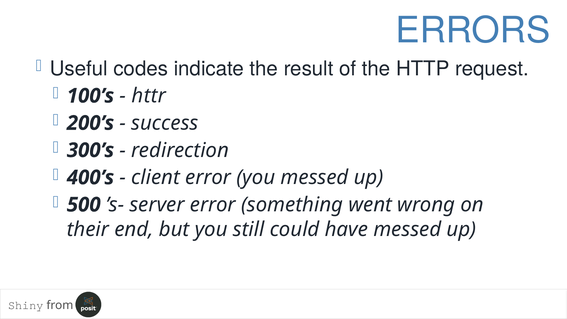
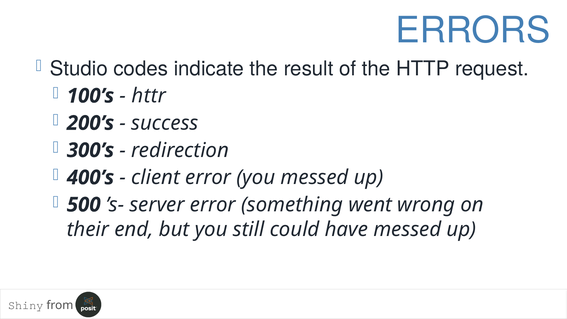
Useful: Useful -> Studio
